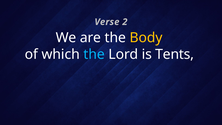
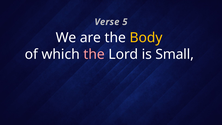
2: 2 -> 5
the at (94, 54) colour: light blue -> pink
Tents: Tents -> Small
